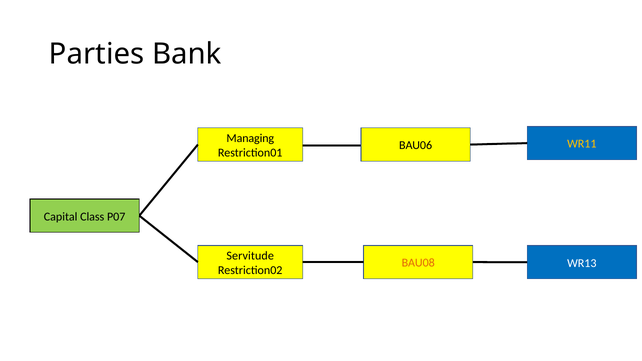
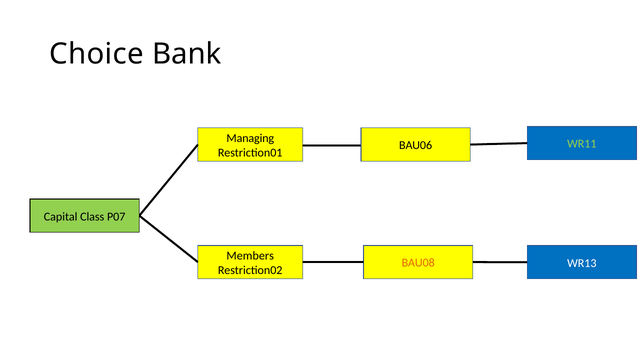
Parties: Parties -> Choice
WR11 colour: yellow -> light green
Servitude: Servitude -> Members
